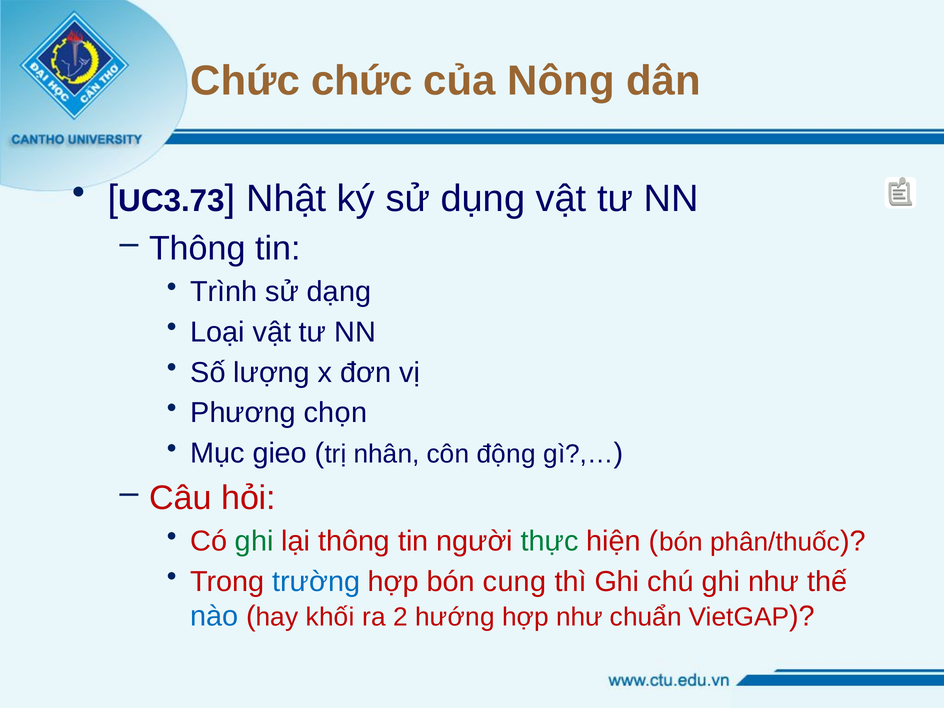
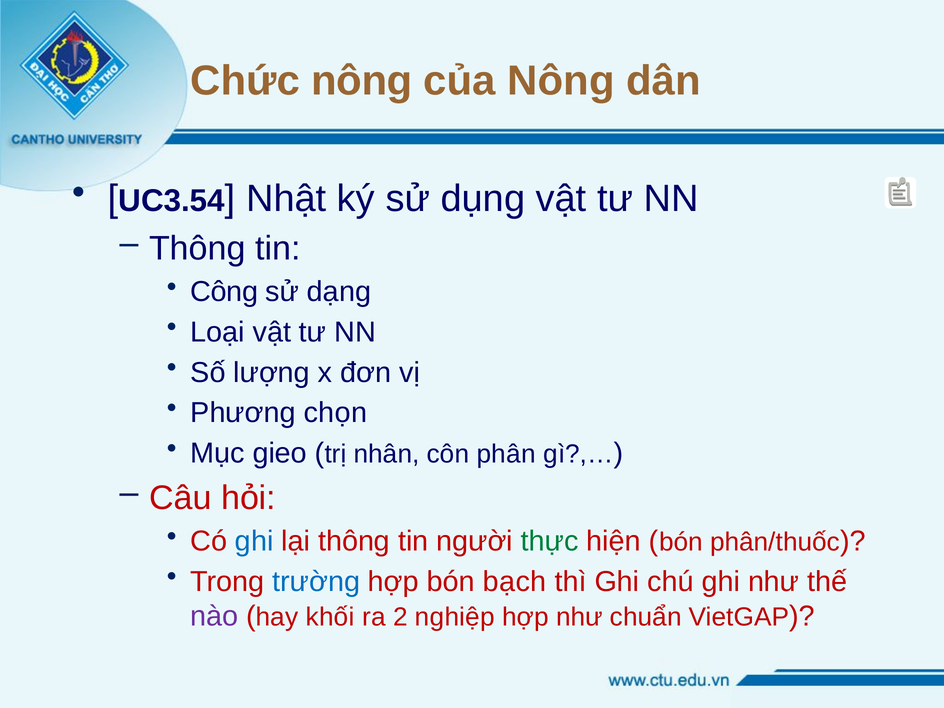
Chức chức: chức -> nông
UC3.73: UC3.73 -> UC3.54
Trình: Trình -> Công
động: động -> phân
ghi at (254, 541) colour: green -> blue
cung: cung -> bạch
nào colour: blue -> purple
hướng: hướng -> nghiệp
